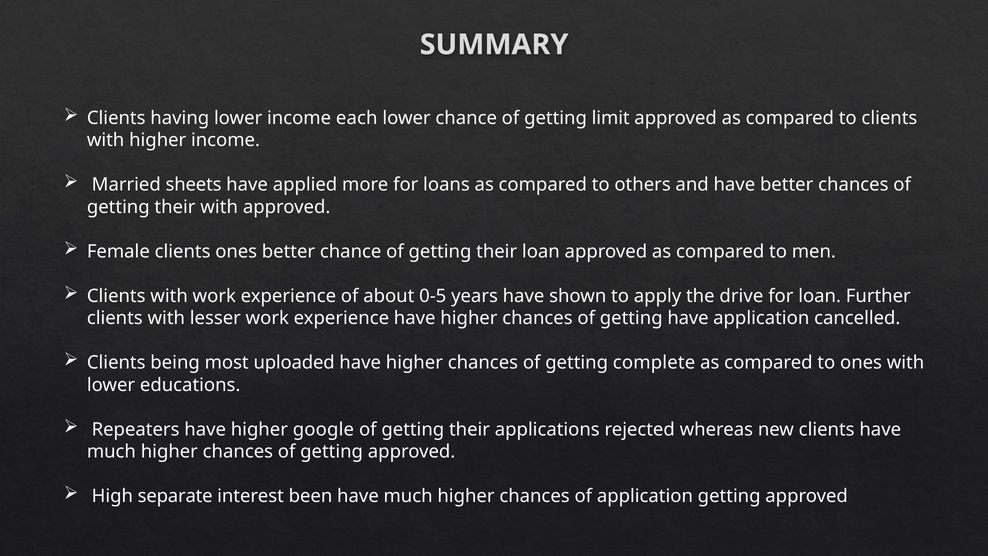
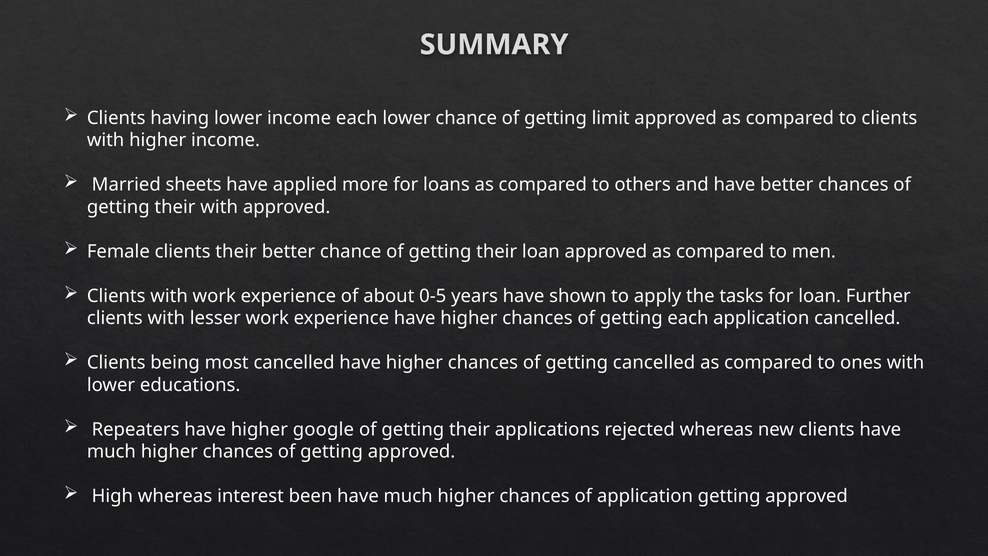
clients ones: ones -> their
drive: drive -> tasks
getting have: have -> each
most uploaded: uploaded -> cancelled
getting complete: complete -> cancelled
High separate: separate -> whereas
